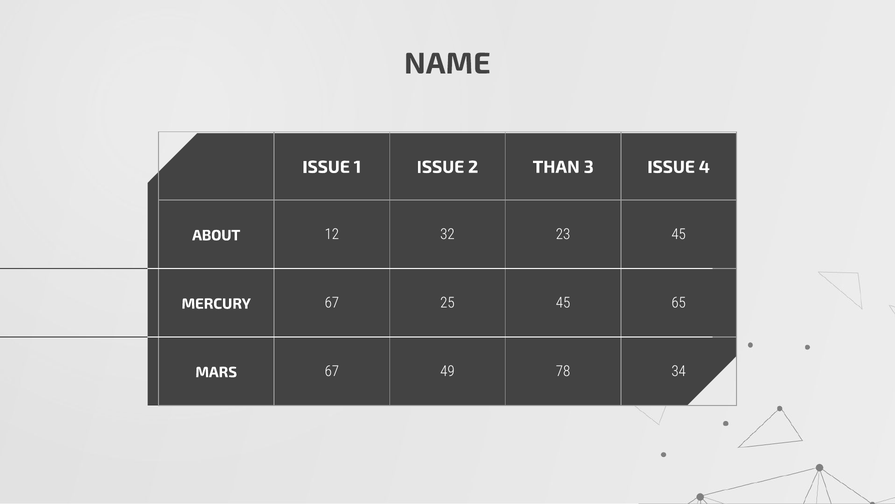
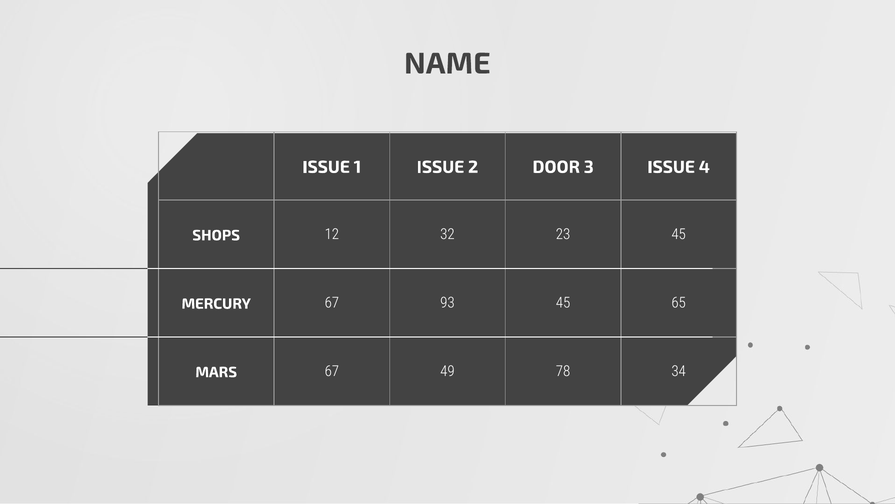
THAN: THAN -> DOOR
ABOUT: ABOUT -> SHOPS
25: 25 -> 93
